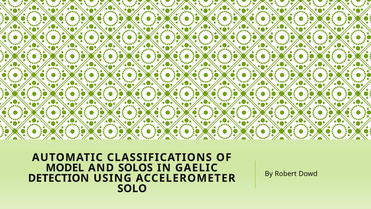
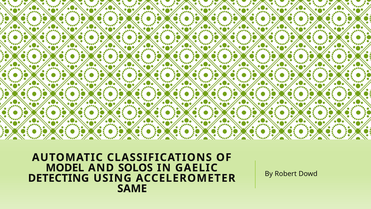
DETECTION: DETECTION -> DETECTING
SOLO: SOLO -> SAME
